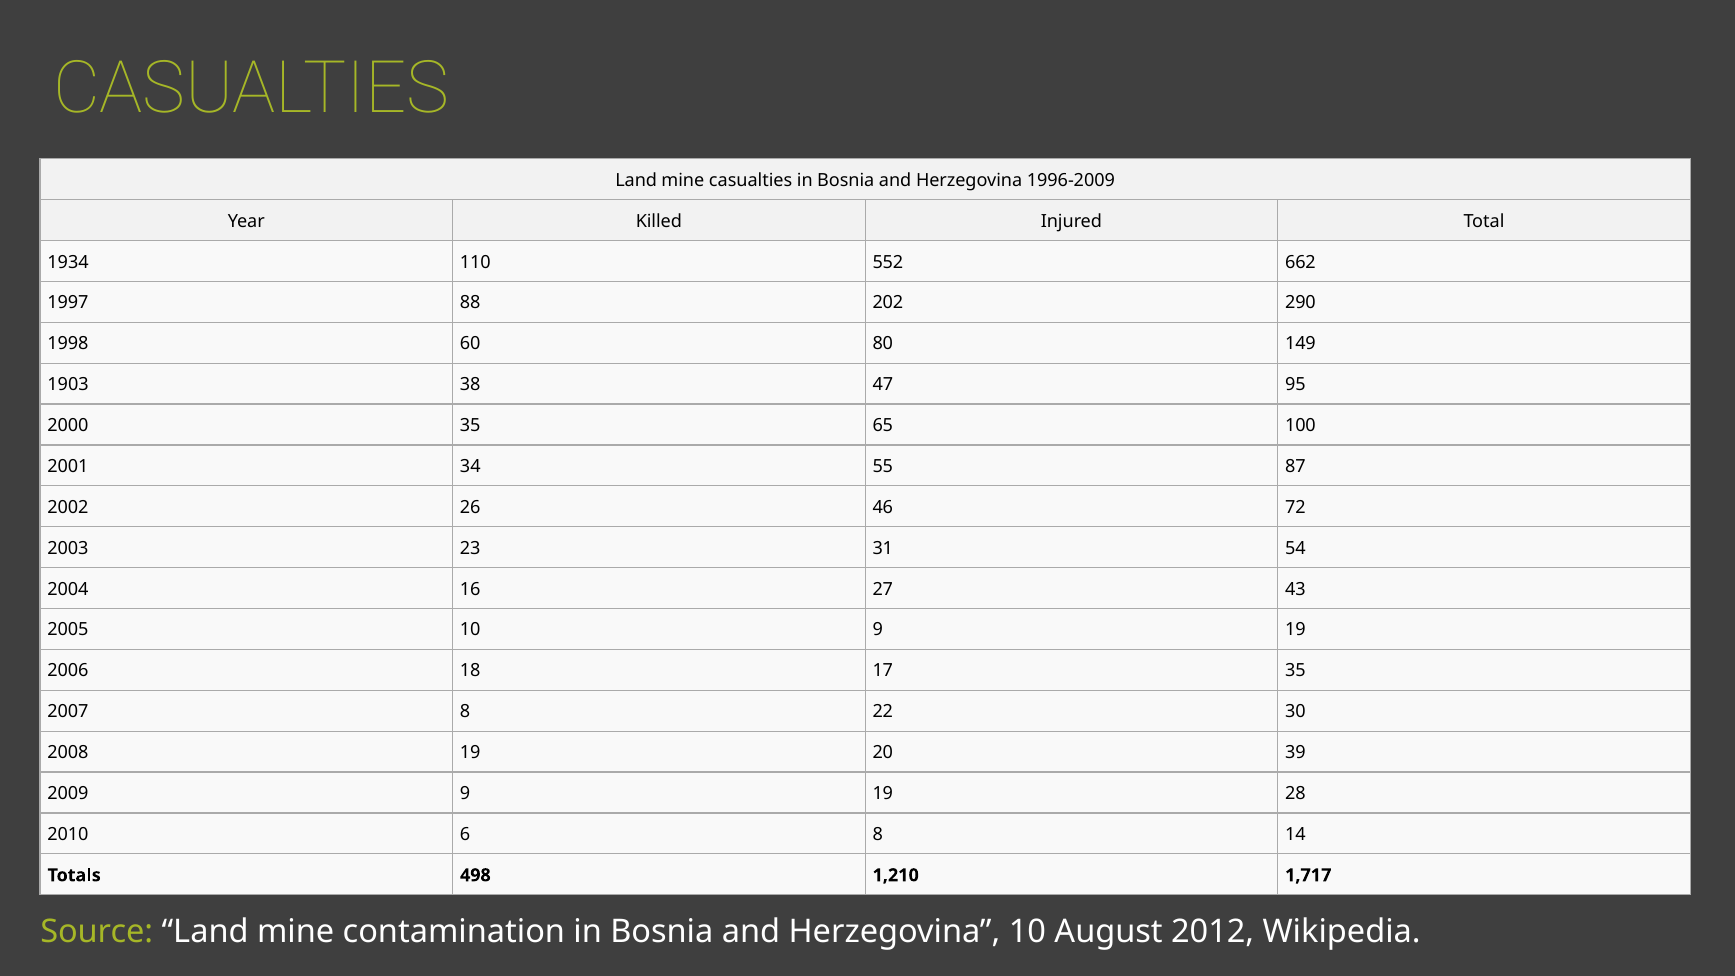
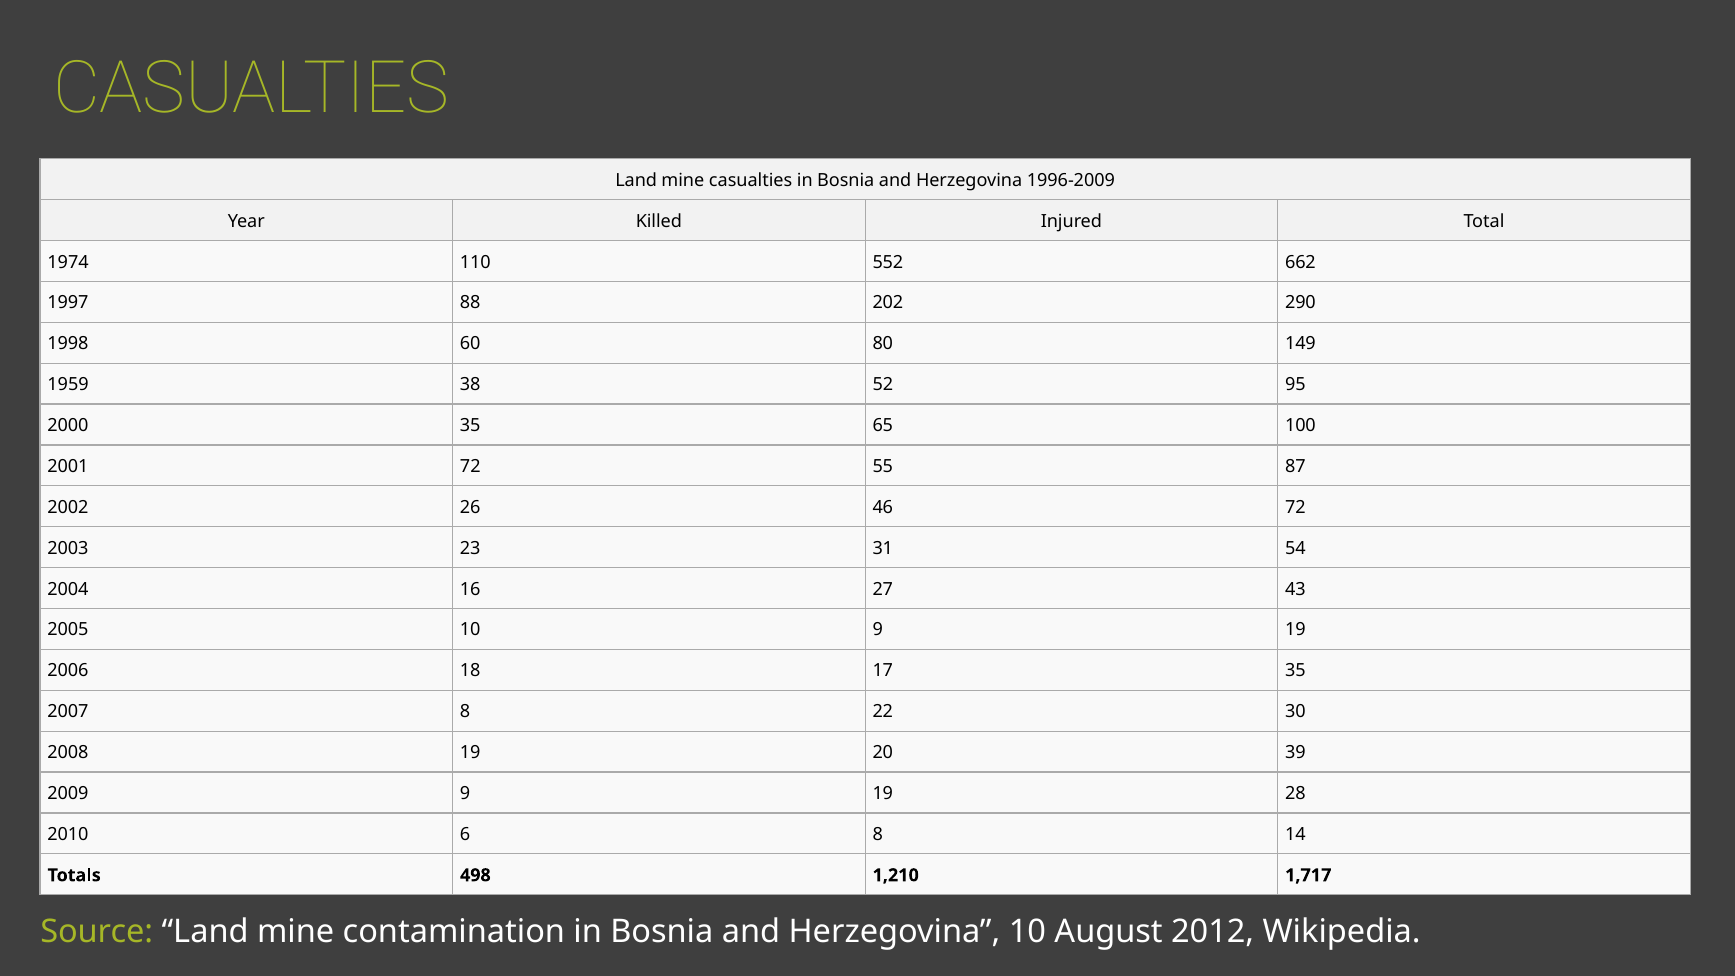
1934: 1934 -> 1974
1903: 1903 -> 1959
47: 47 -> 52
2001 34: 34 -> 72
